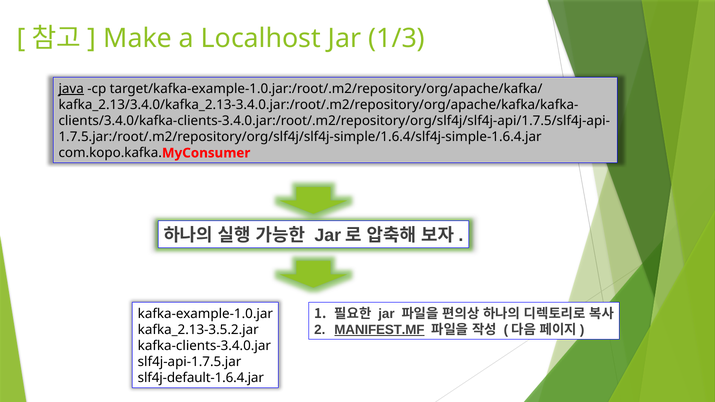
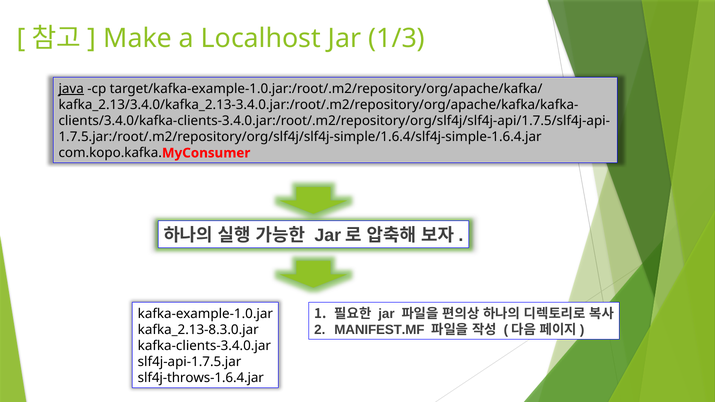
MANIFEST.MF underline: present -> none
kafka_2.13-3.5.2.jar: kafka_2.13-3.5.2.jar -> kafka_2.13-8.3.0.jar
slf4j-default-1.6.4.jar: slf4j-default-1.6.4.jar -> slf4j-throws-1.6.4.jar
